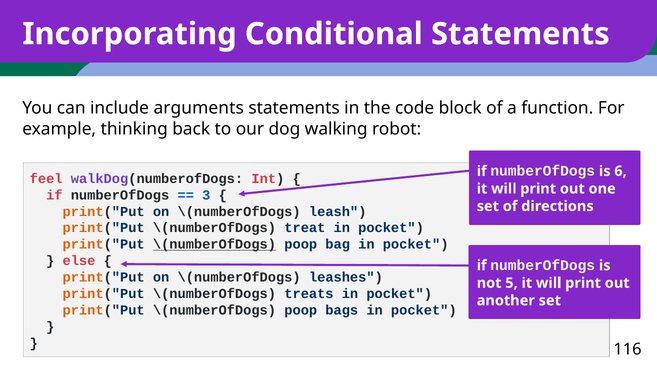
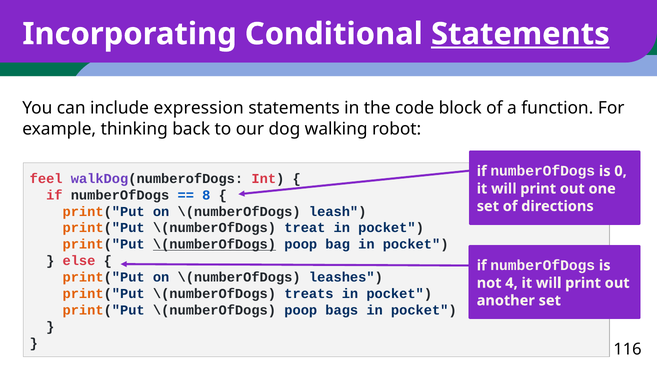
Statements at (520, 34) underline: none -> present
arguments: arguments -> expression
6: 6 -> 0
3: 3 -> 8
5: 5 -> 4
